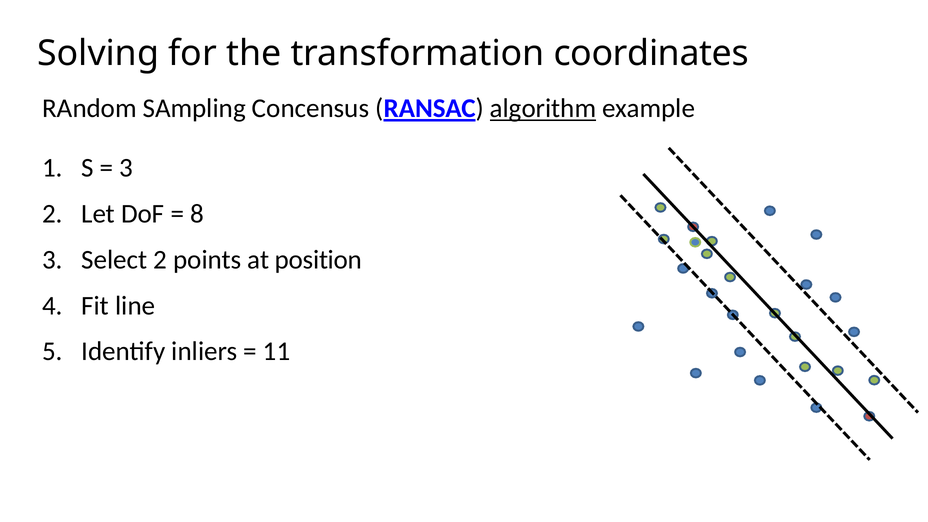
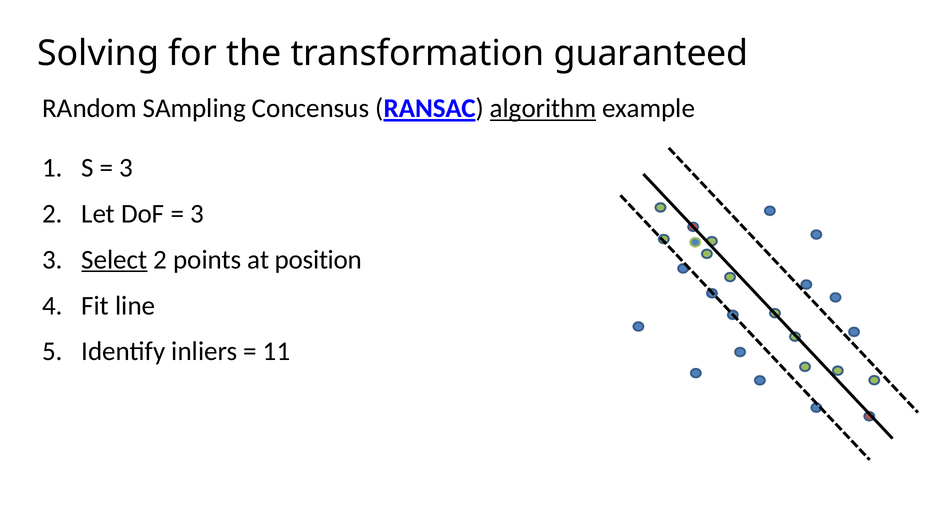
coordinates: coordinates -> guaranteed
8 at (197, 214): 8 -> 3
Select underline: none -> present
